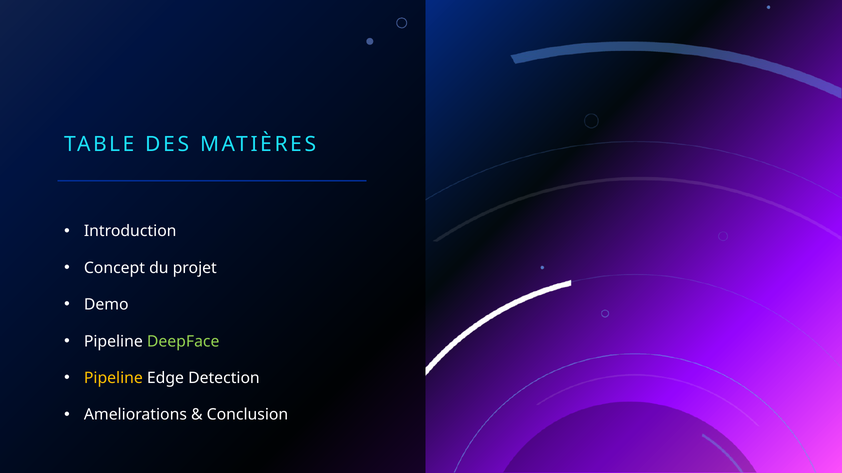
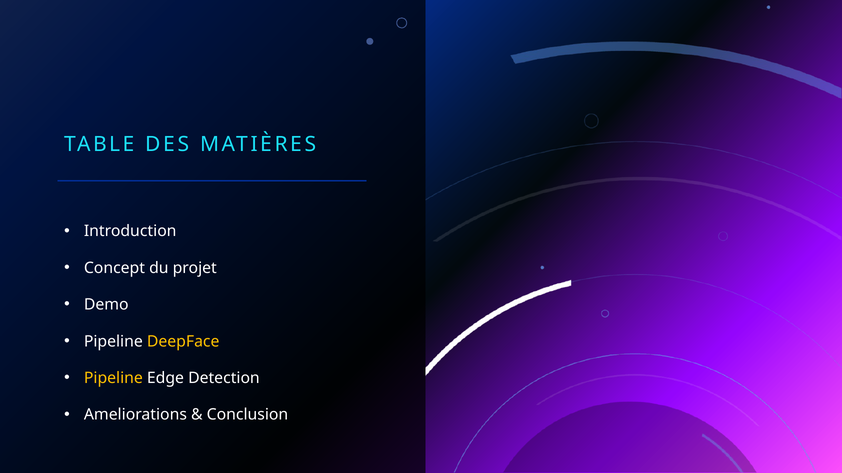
DeepFace colour: light green -> yellow
